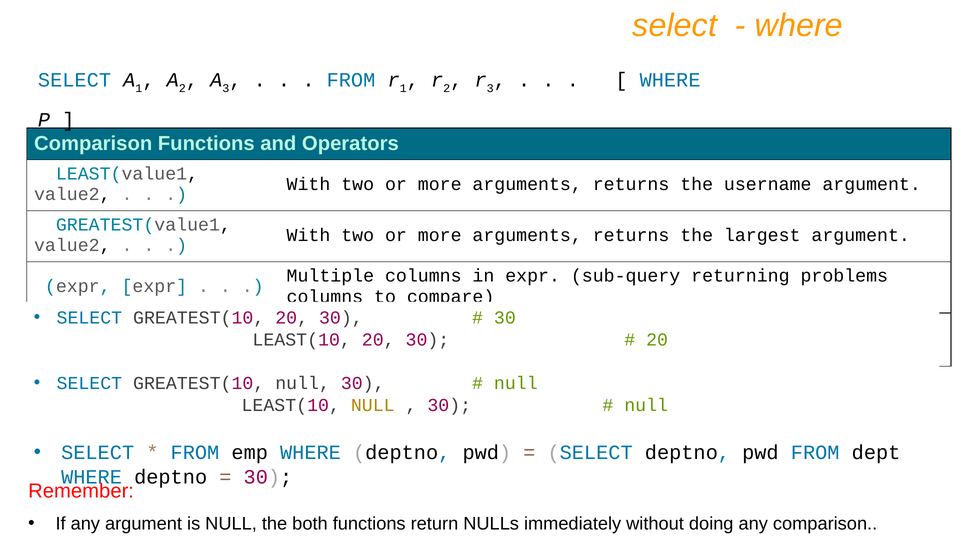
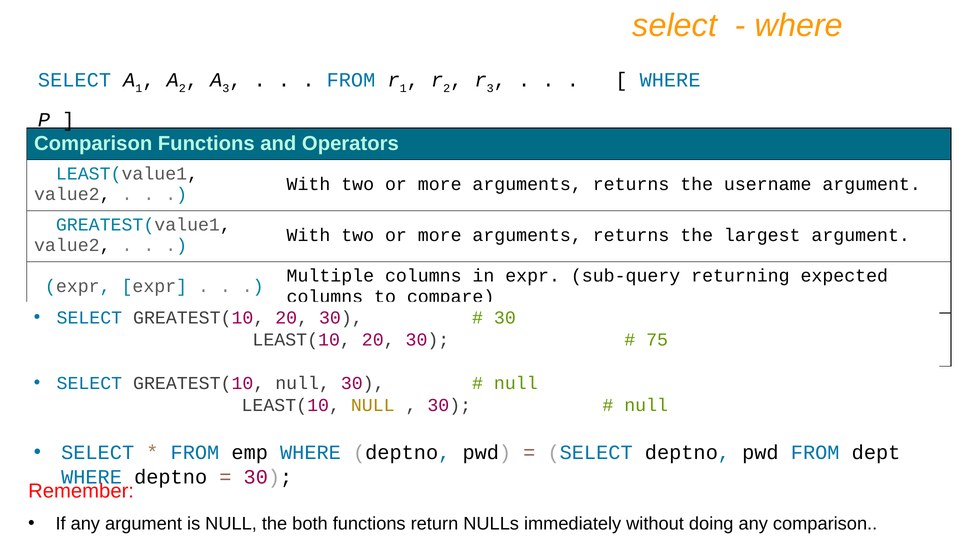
problems: problems -> expected
20 at (657, 339): 20 -> 75
